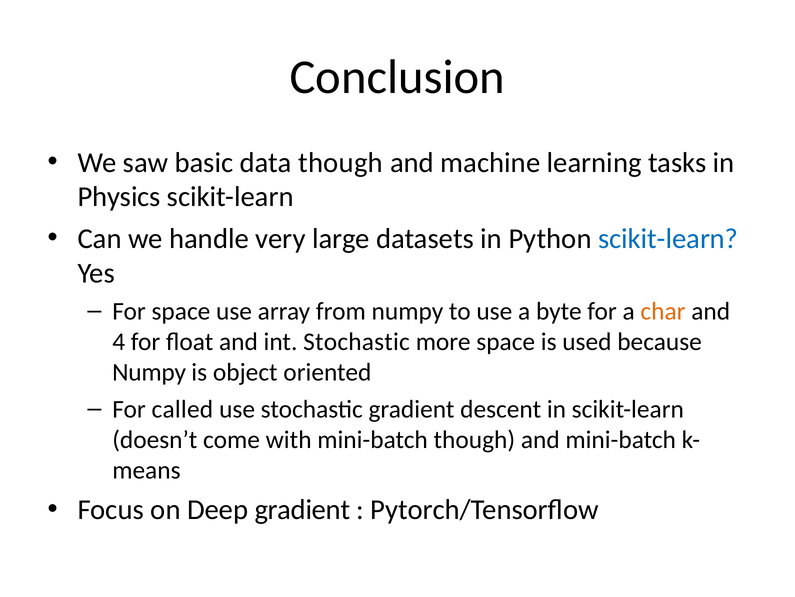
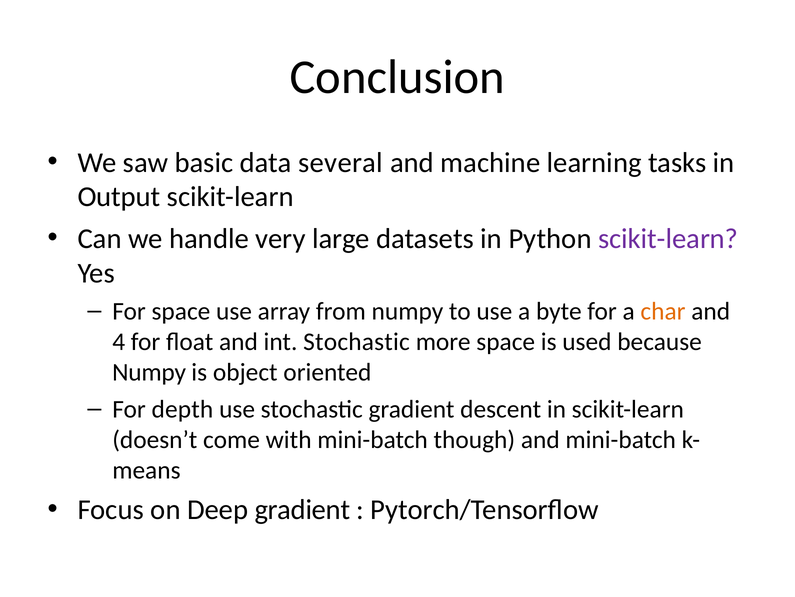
data though: though -> several
Physics: Physics -> Output
scikit-learn at (668, 238) colour: blue -> purple
called: called -> depth
